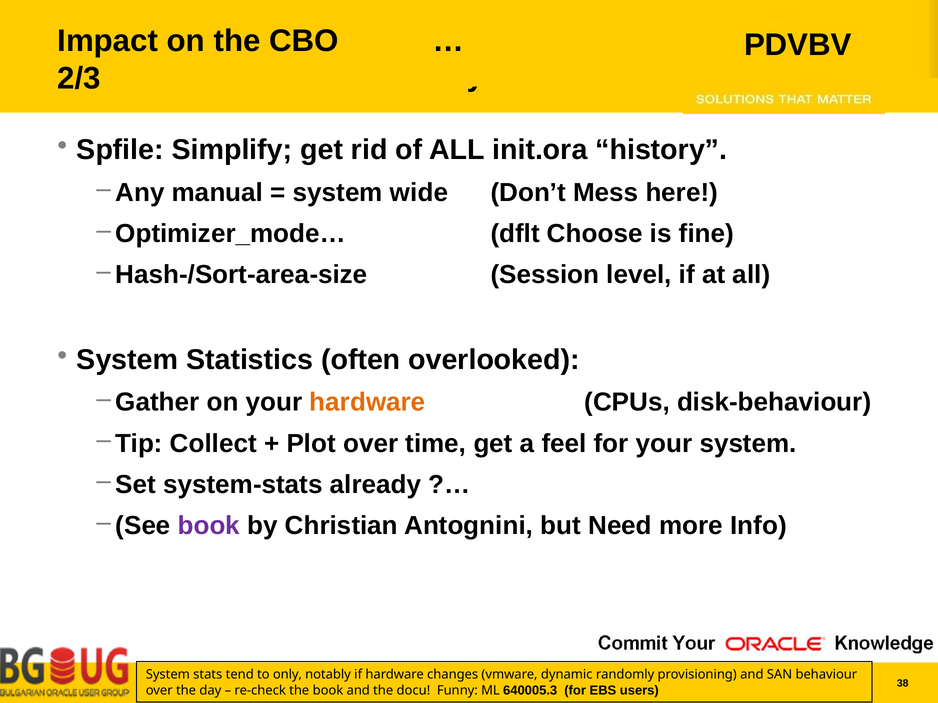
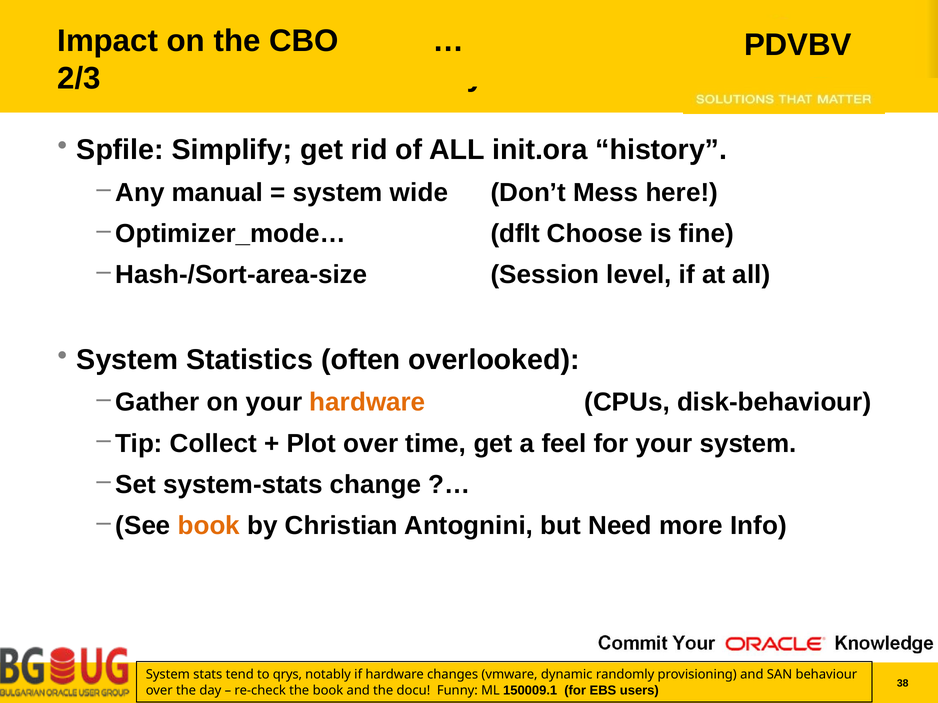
already: already -> change
book at (209, 526) colour: purple -> orange
only: only -> qrys
640005.3: 640005.3 -> 150009.1
